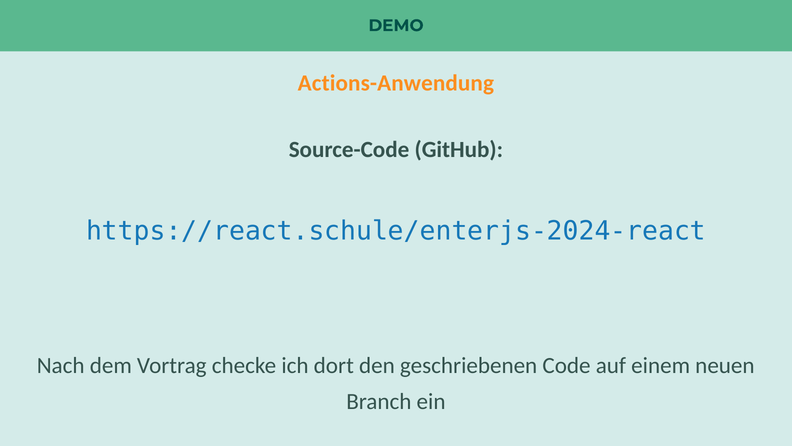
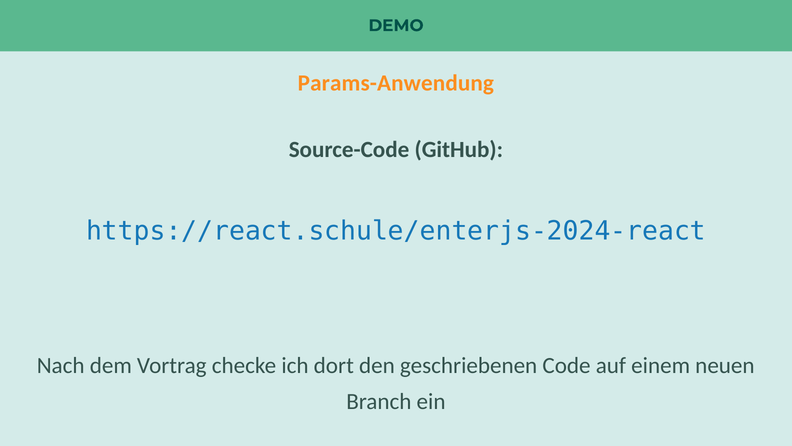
Actions-Anwendung: Actions-Anwendung -> Params-Anwendung
